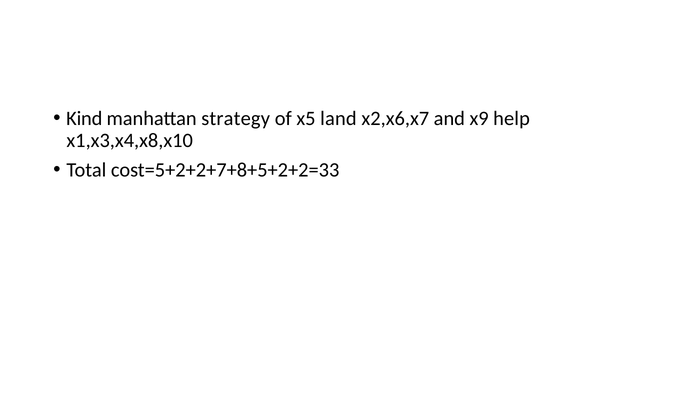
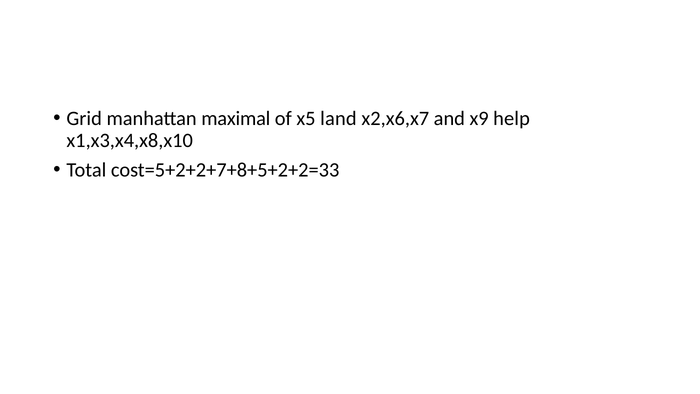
Kind: Kind -> Grid
strategy: strategy -> maximal
